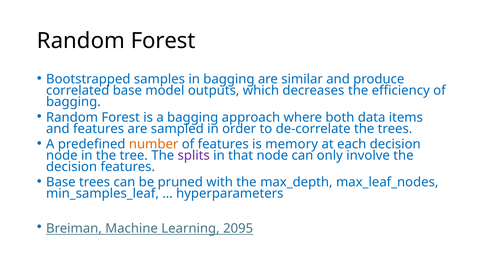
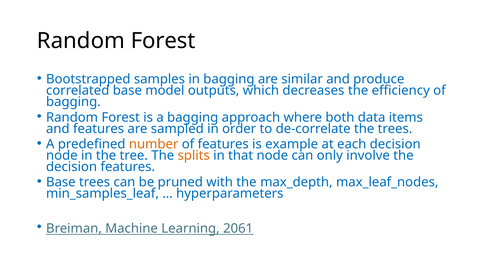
memory: memory -> example
splits colour: purple -> orange
2095: 2095 -> 2061
